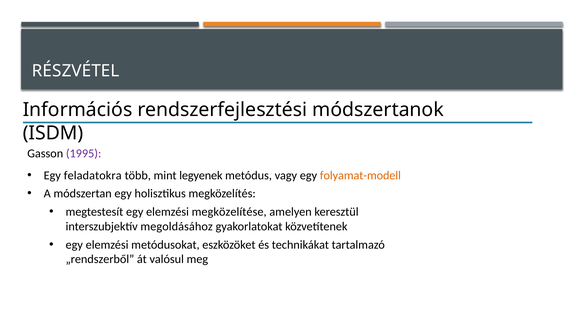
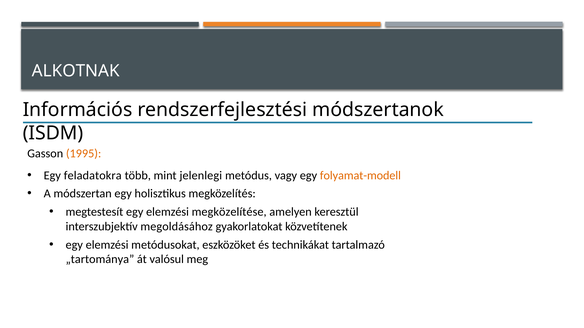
RÉSZVÉTEL: RÉSZVÉTEL -> ALKOTNAK
1995 colour: purple -> orange
legyenek: legyenek -> jelenlegi
„rendszerből: „rendszerből -> „tartománya
